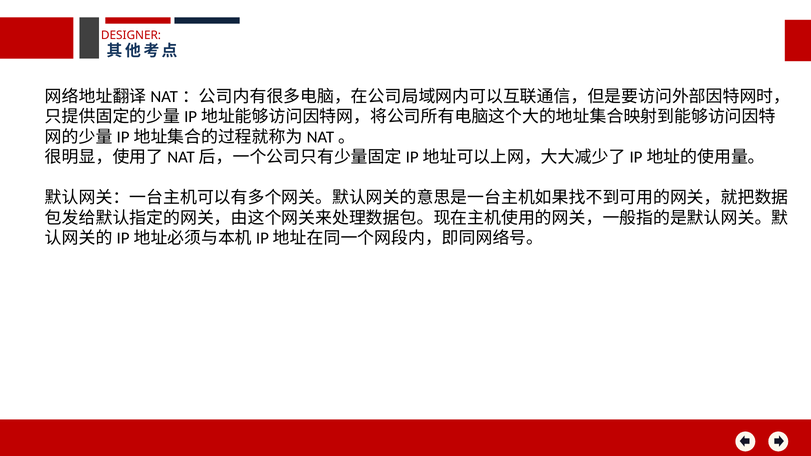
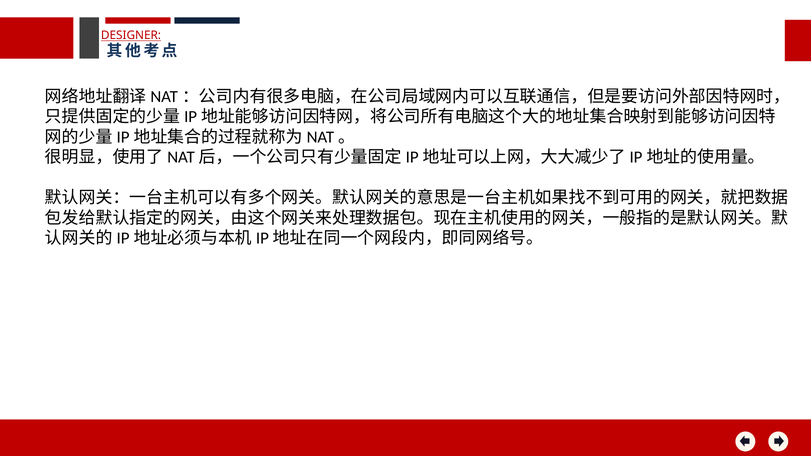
DESIGNER underline: none -> present
